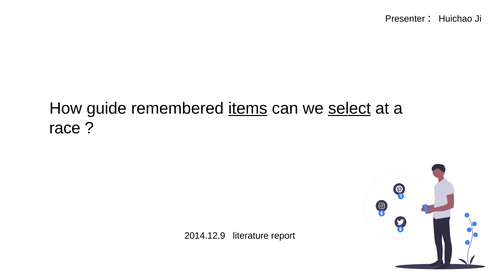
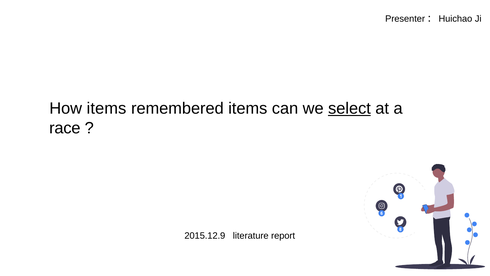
How guide: guide -> items
items at (248, 108) underline: present -> none
2014.12.9: 2014.12.9 -> 2015.12.9
